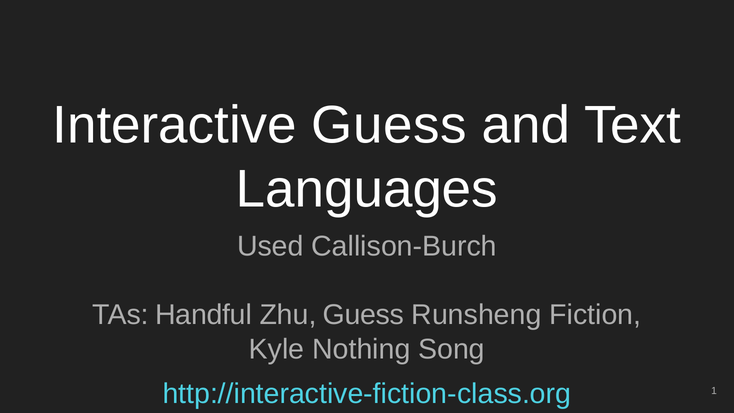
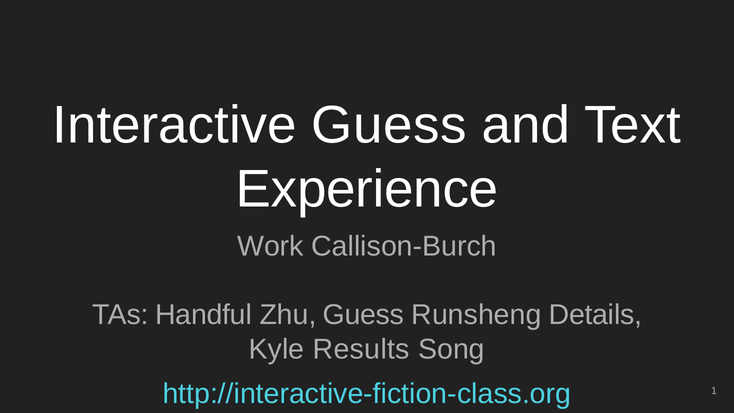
Languages: Languages -> Experience
Used: Used -> Work
Fiction: Fiction -> Details
Nothing: Nothing -> Results
